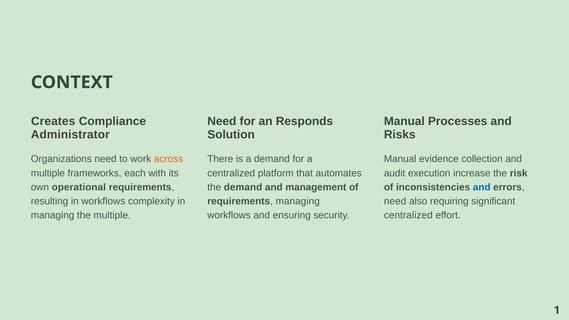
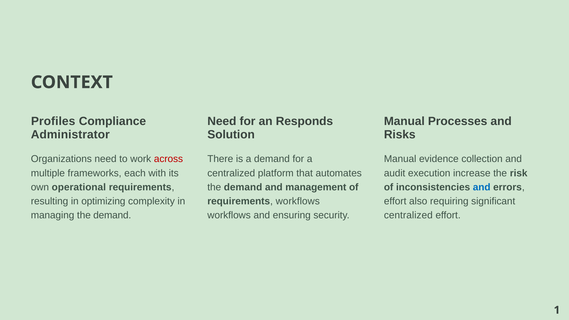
Creates: Creates -> Profiles
across colour: orange -> red
in workflows: workflows -> optimizing
requirements managing: managing -> workflows
need at (395, 201): need -> effort
managing the multiple: multiple -> demand
